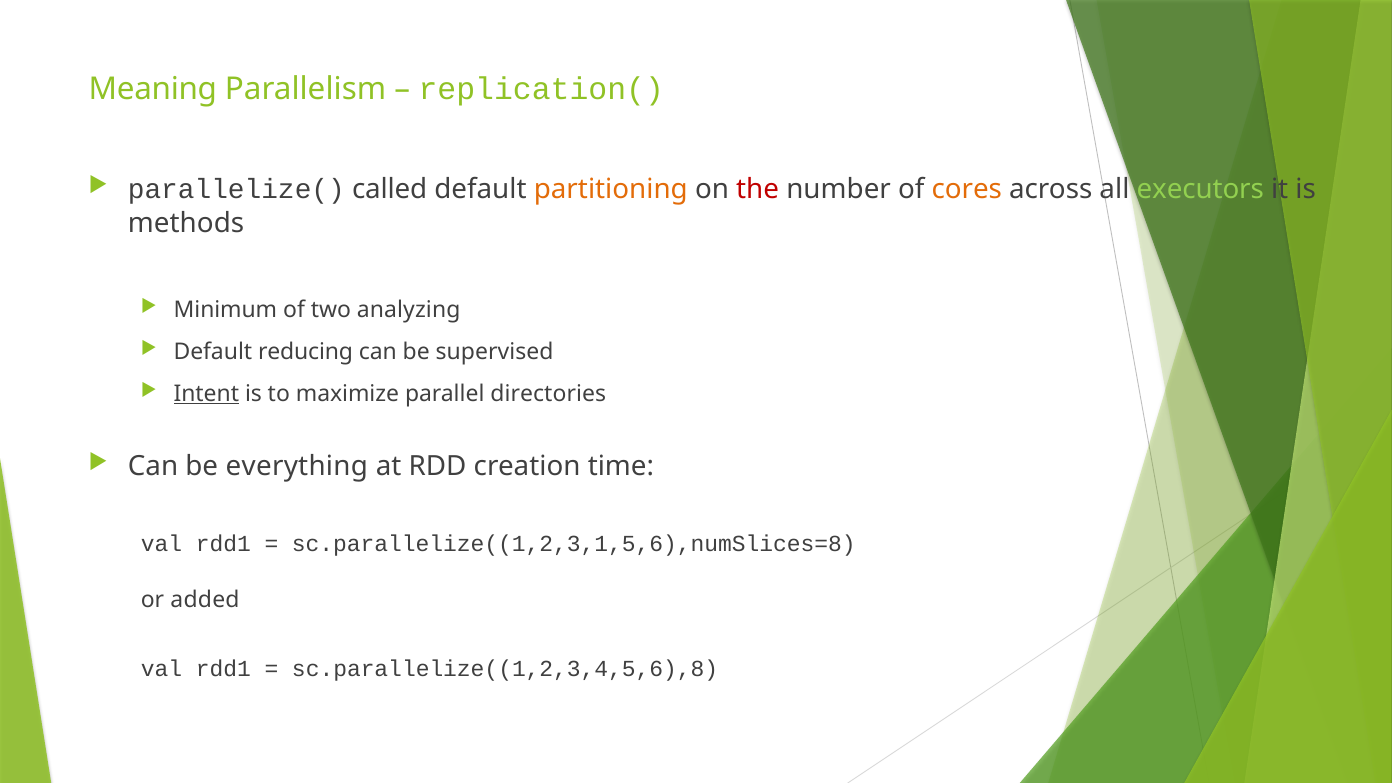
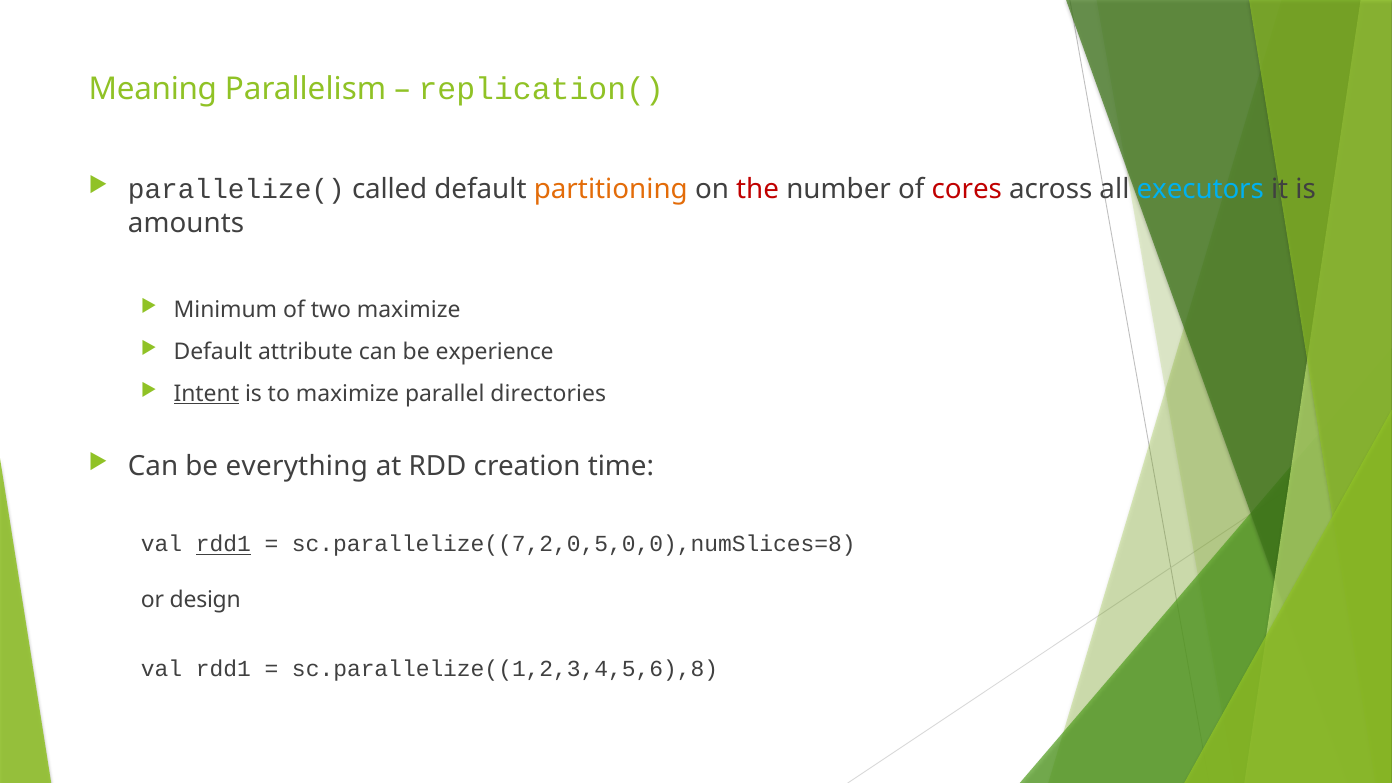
cores colour: orange -> red
executors colour: light green -> light blue
methods: methods -> amounts
two analyzing: analyzing -> maximize
reducing: reducing -> attribute
supervised: supervised -> experience
rdd1 at (223, 544) underline: none -> present
sc.parallelize((1,2,3,1,5,6),numSlices=8: sc.parallelize((1,2,3,1,5,6),numSlices=8 -> sc.parallelize((7,2,0,5,0,0),numSlices=8
added: added -> design
